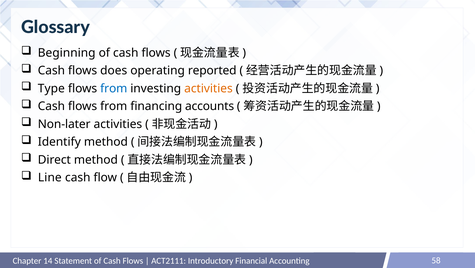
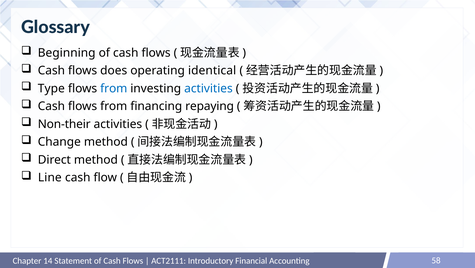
reported: reported -> identical
activities at (208, 88) colour: orange -> blue
accounts: accounts -> repaying
Non-later: Non-later -> Non-their
Identify: Identify -> Change
